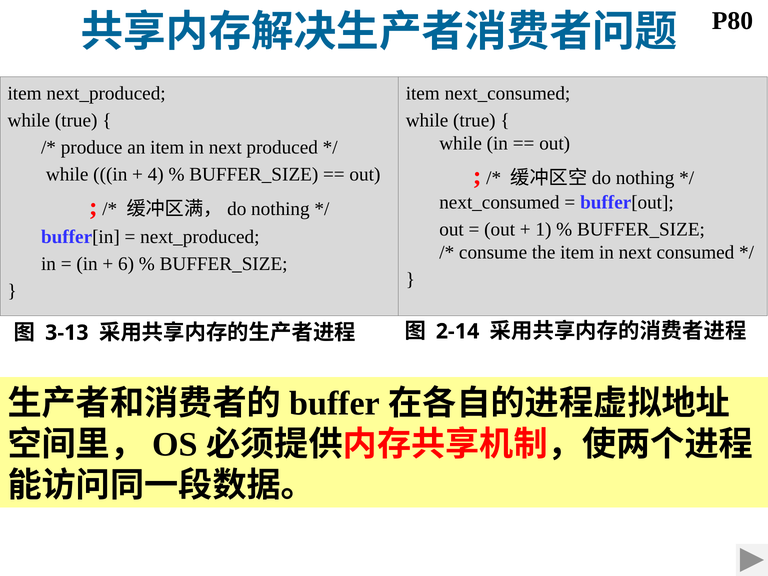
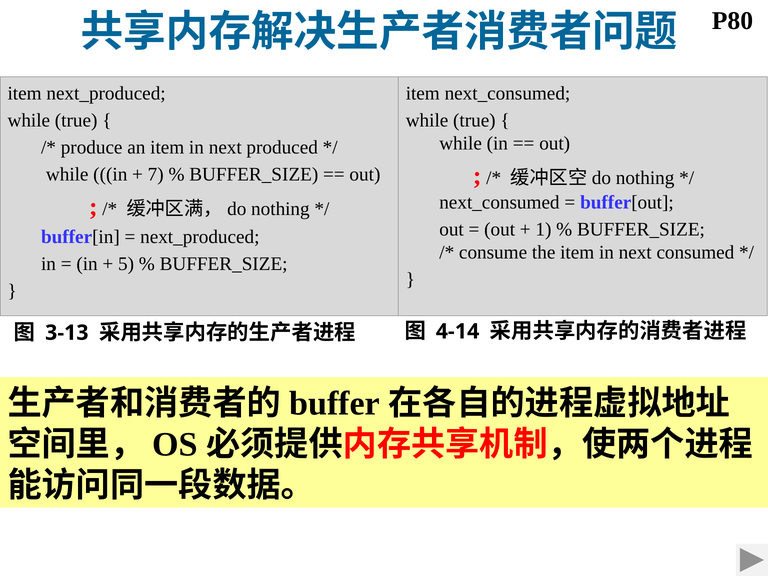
4: 4 -> 7
6: 6 -> 5
2-14: 2-14 -> 4-14
